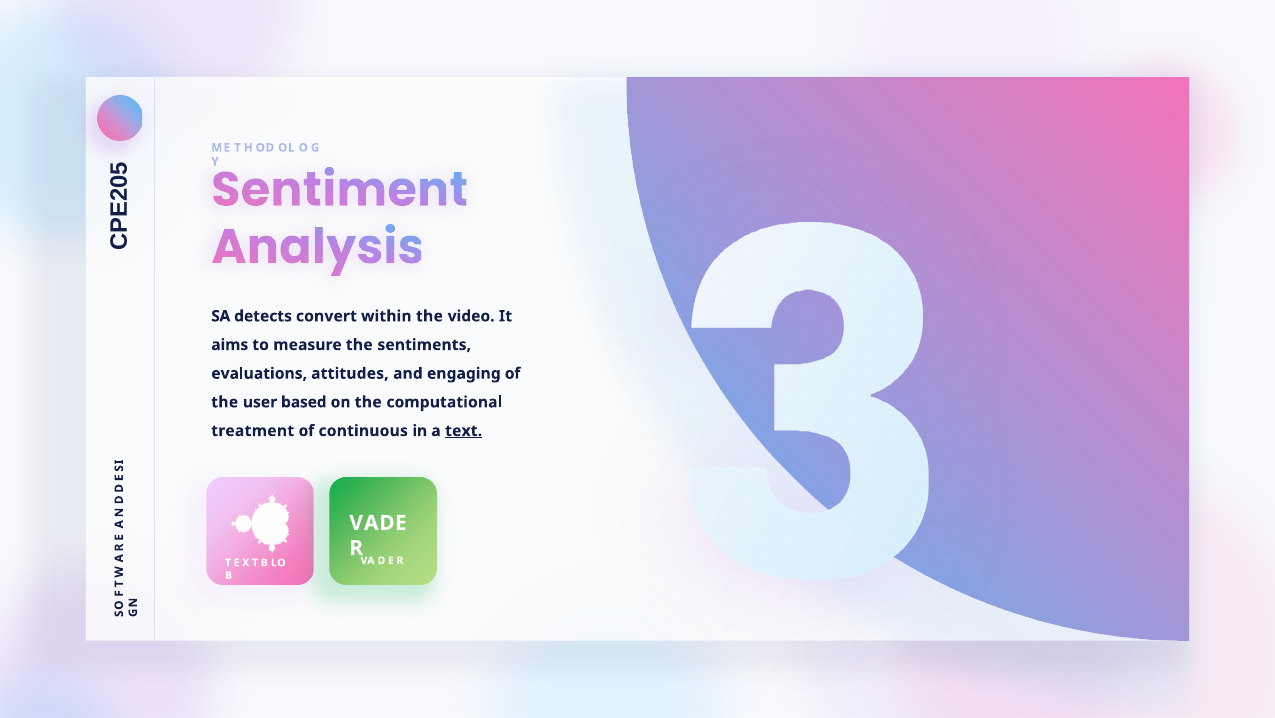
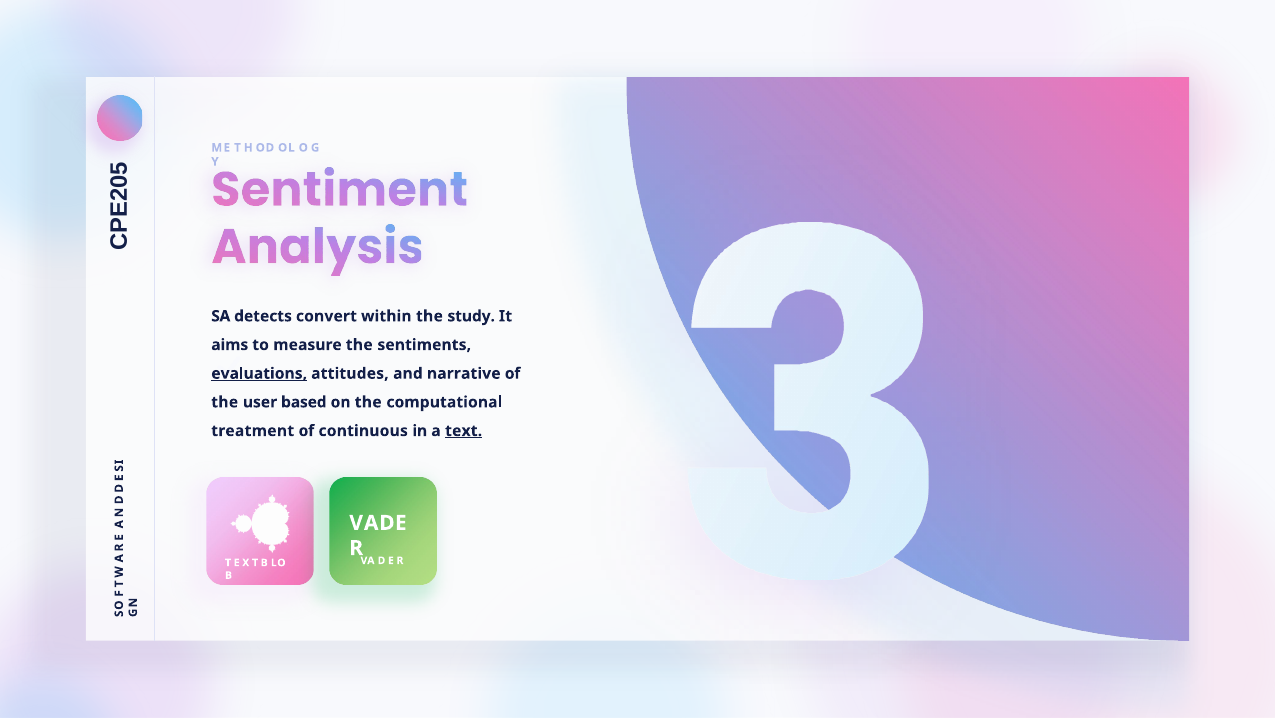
video: video -> study
evaluations underline: none -> present
engaging: engaging -> narrative
